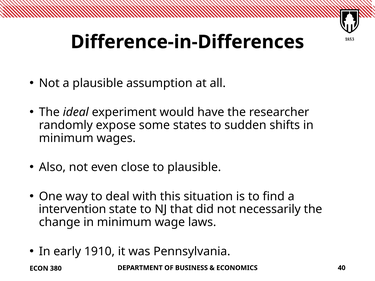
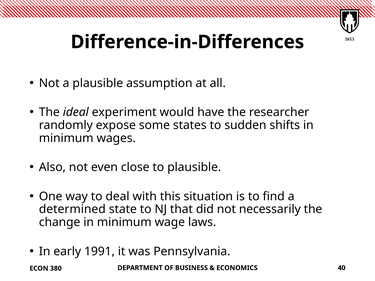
intervention: intervention -> determined
1910: 1910 -> 1991
